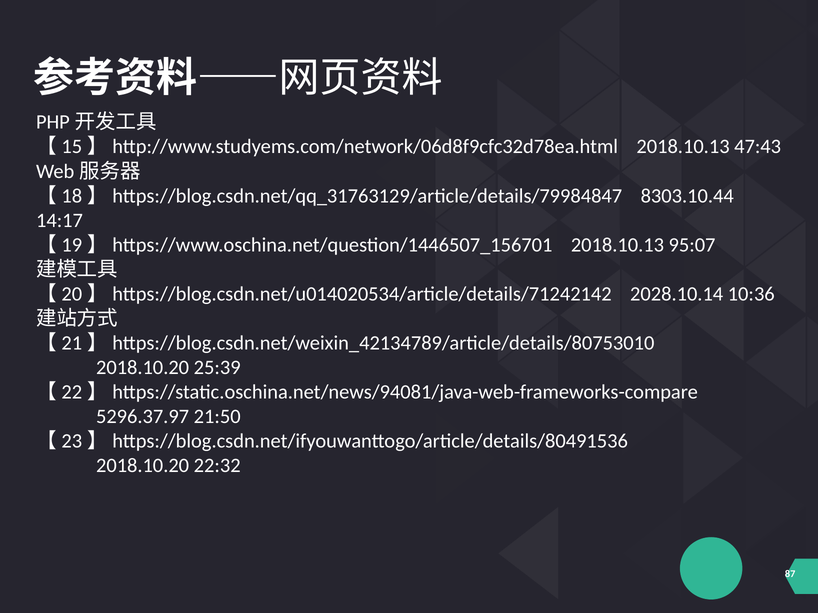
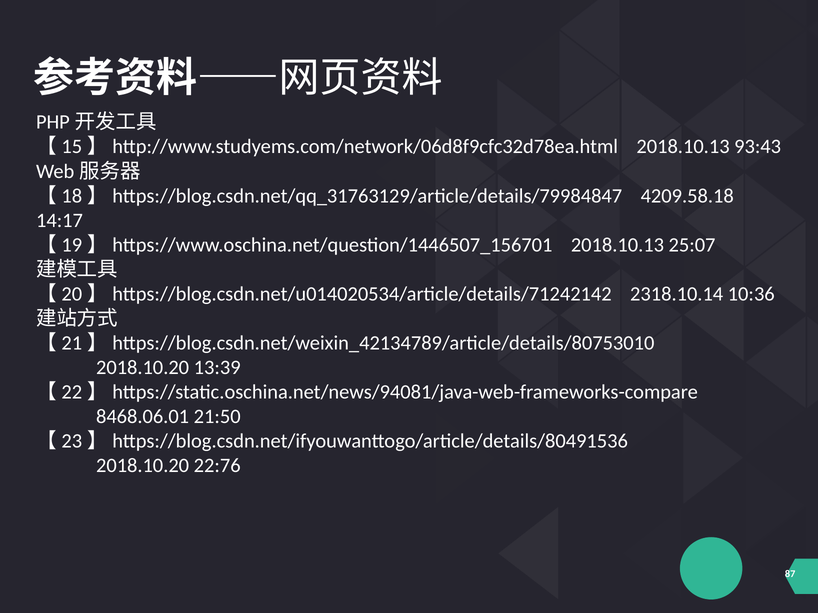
47:43: 47:43 -> 93:43
8303.10.44: 8303.10.44 -> 4209.58.18
95:07: 95:07 -> 25:07
2028.10.14: 2028.10.14 -> 2318.10.14
25:39: 25:39 -> 13:39
5296.37.97: 5296.37.97 -> 8468.06.01
22:32: 22:32 -> 22:76
